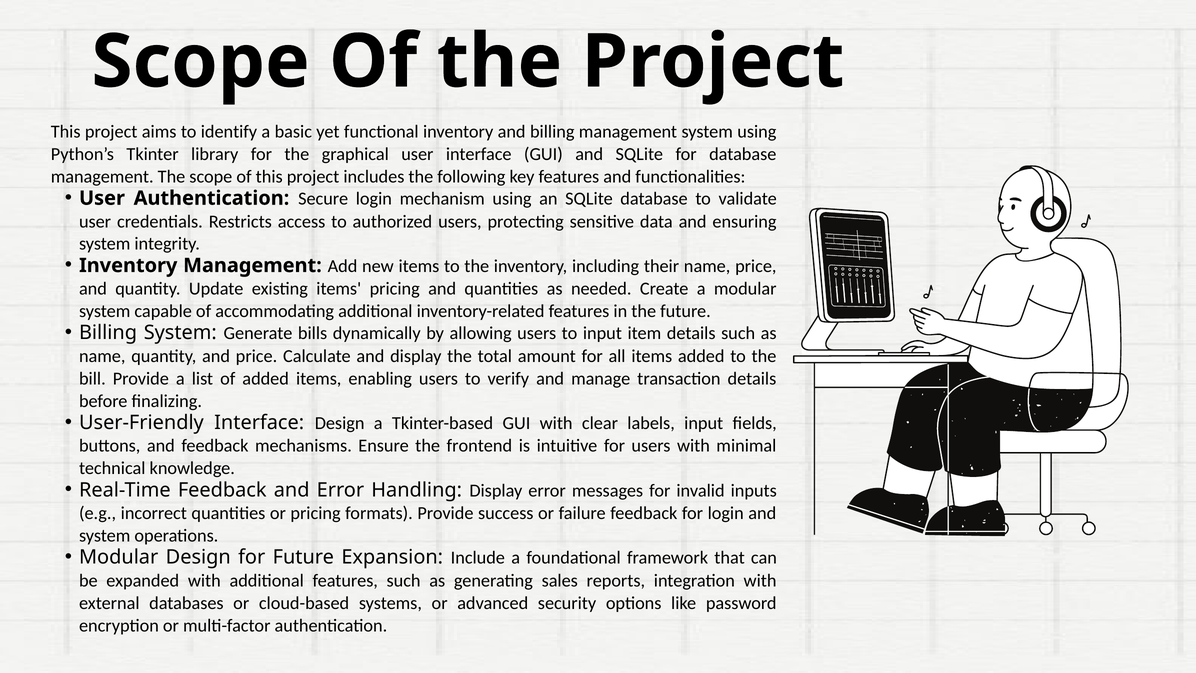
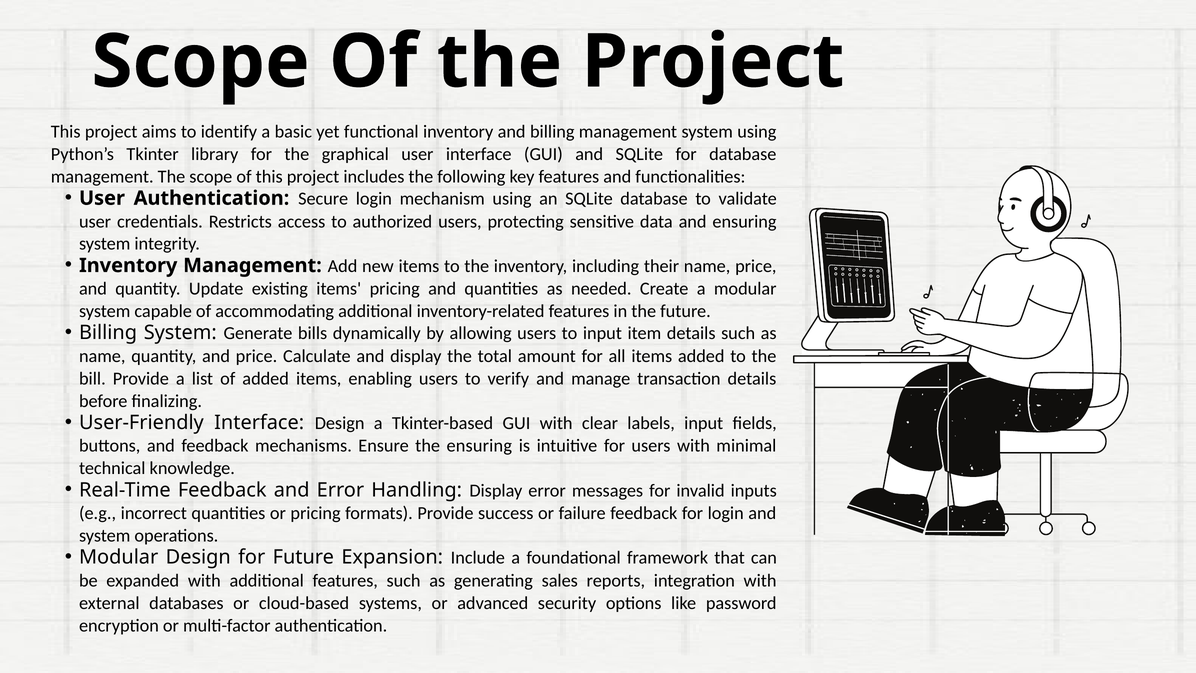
the frontend: frontend -> ensuring
